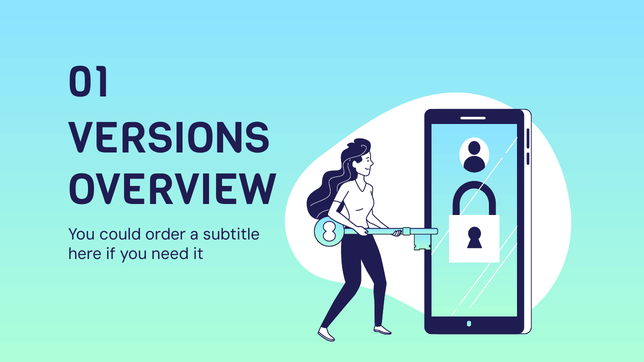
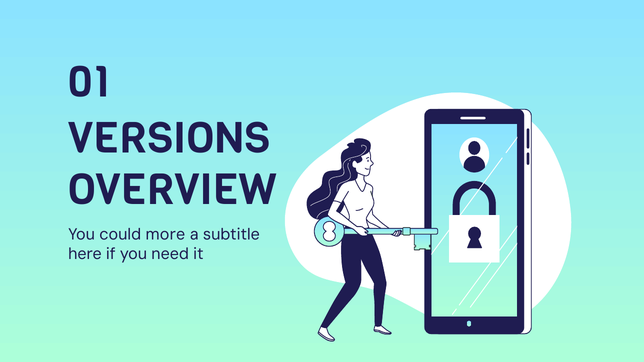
order: order -> more
